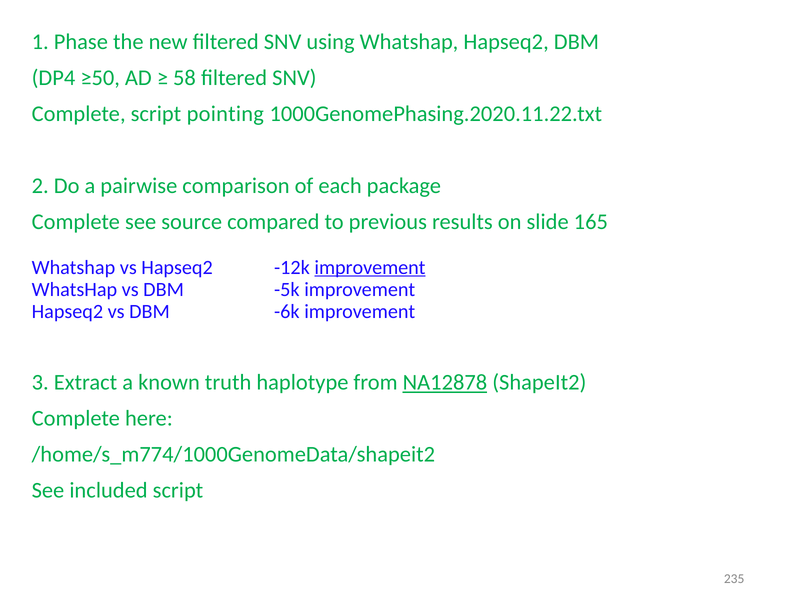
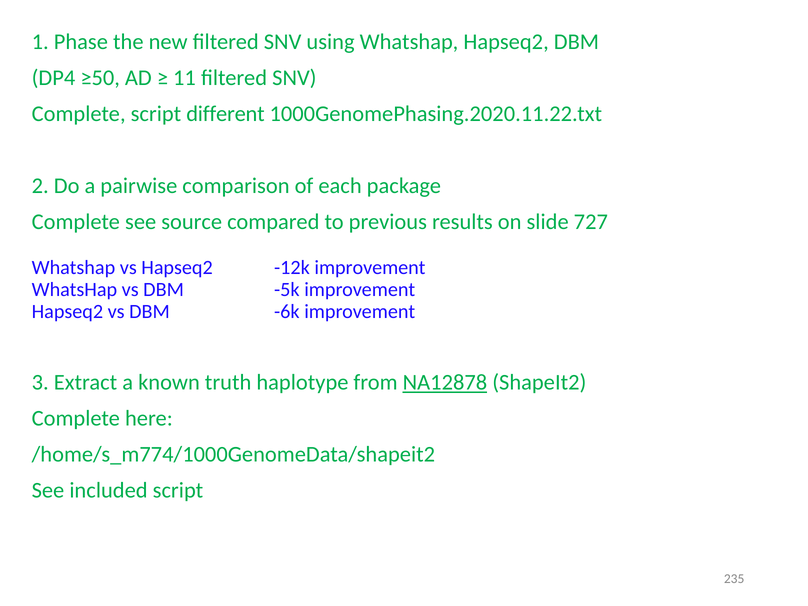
58: 58 -> 11
pointing: pointing -> different
165: 165 -> 727
improvement at (370, 267) underline: present -> none
